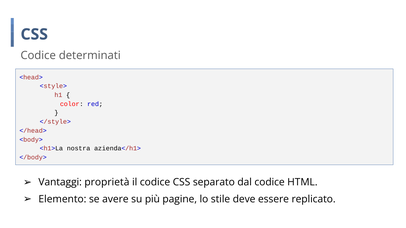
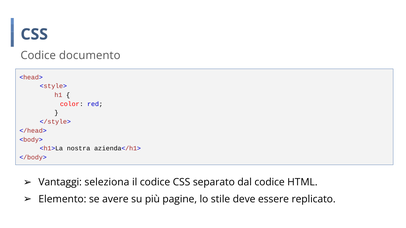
determinati: determinati -> documento
proprietà: proprietà -> seleziona
